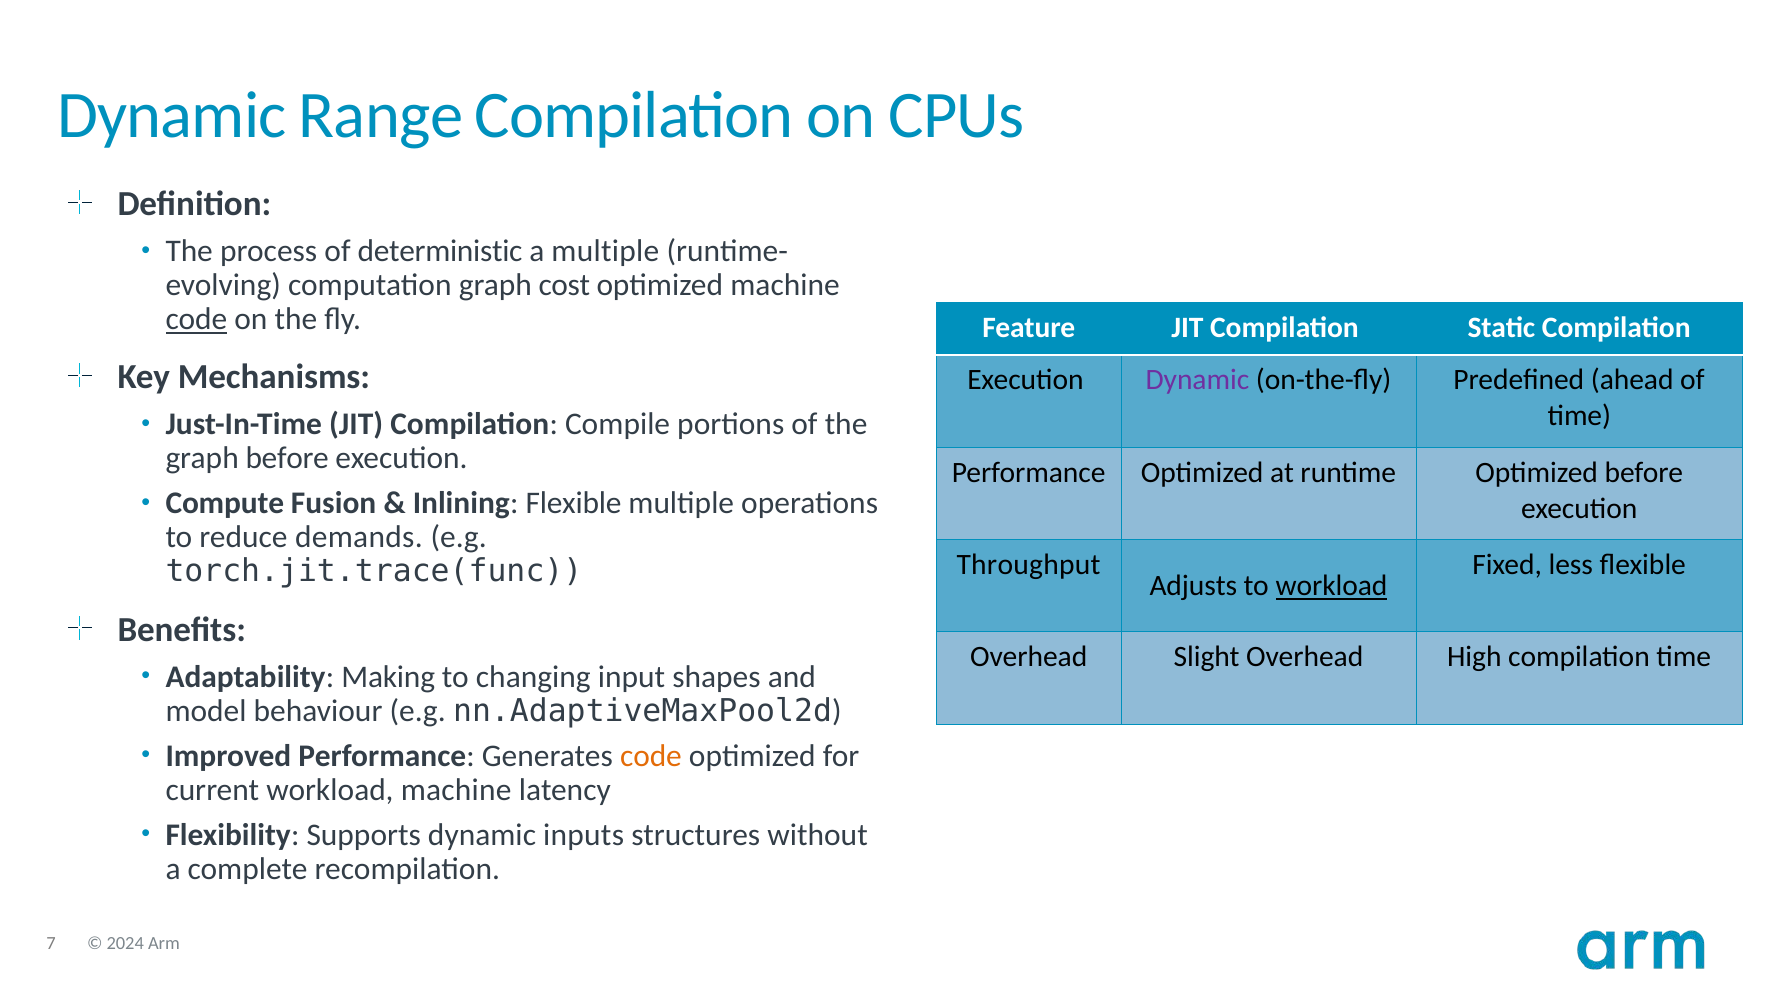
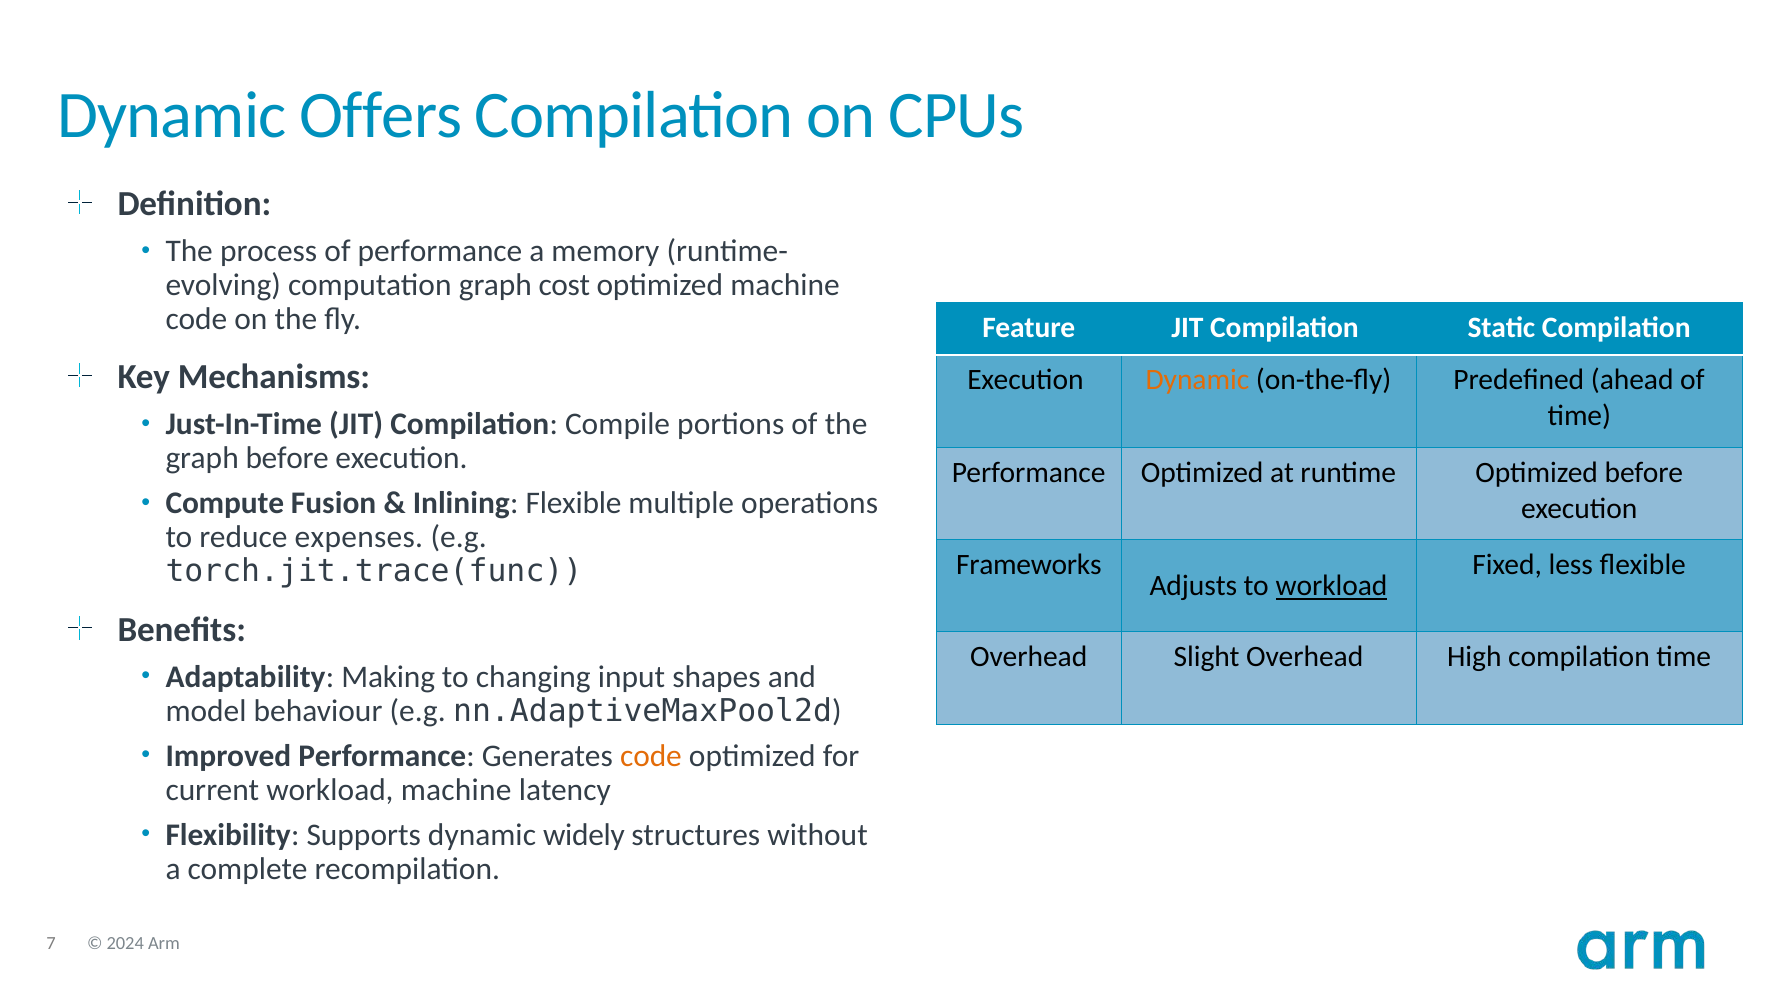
Range: Range -> Offers
of deterministic: deterministic -> performance
a multiple: multiple -> memory
code at (196, 319) underline: present -> none
Dynamic at (1197, 380) colour: purple -> orange
demands: demands -> expenses
Throughput: Throughput -> Frameworks
inputs: inputs -> widely
